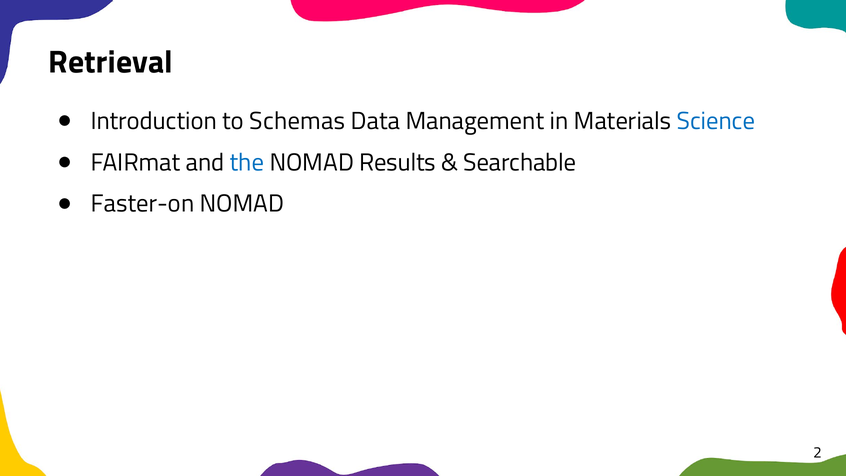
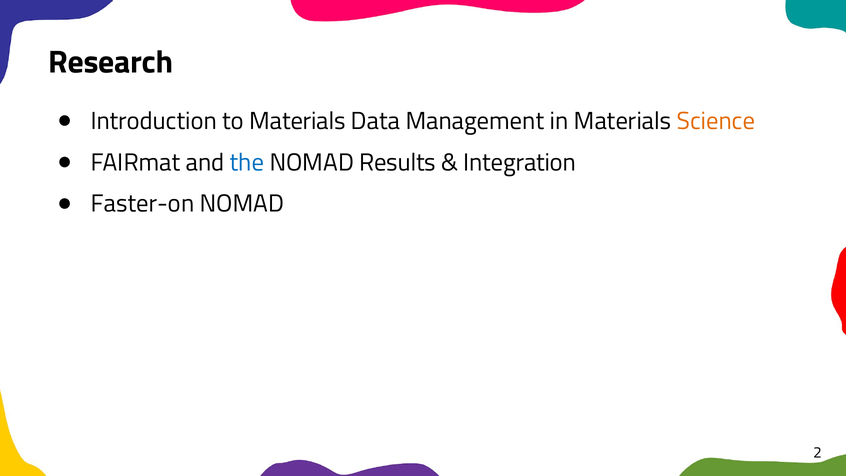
Retrieval: Retrieval -> Research
to Schemas: Schemas -> Materials
Science colour: blue -> orange
Searchable: Searchable -> Integration
